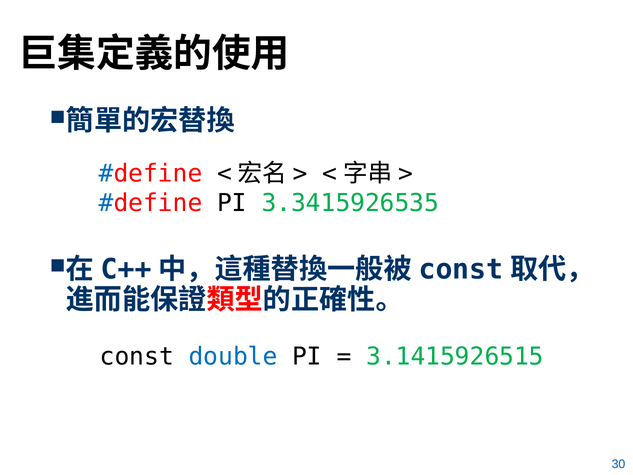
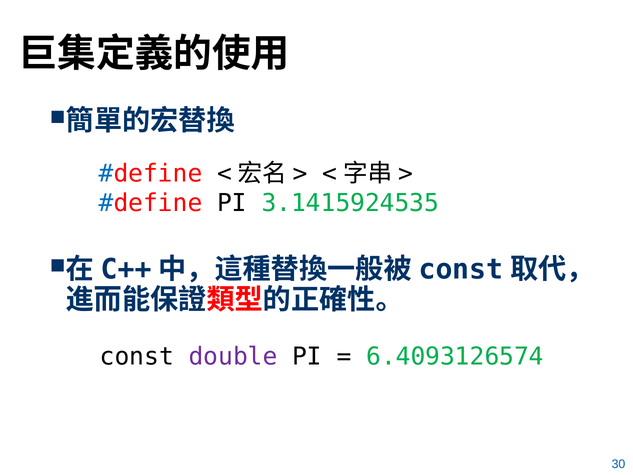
3.3415926535: 3.3415926535 -> 3.1415924535
double colour: blue -> purple
3.1415926515: 3.1415926515 -> 6.4093126574
